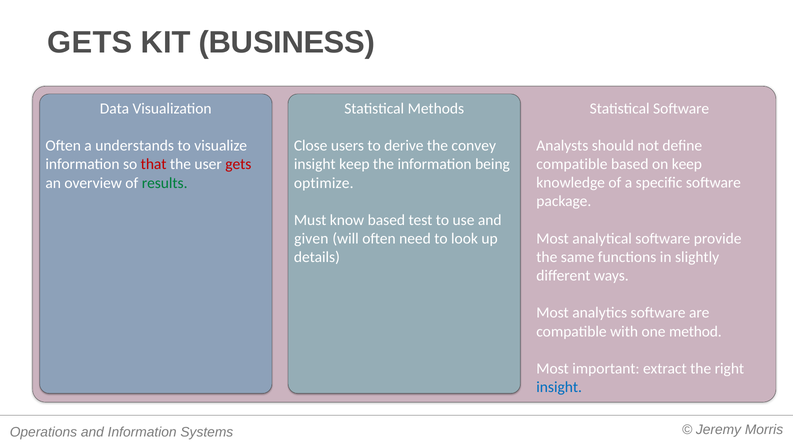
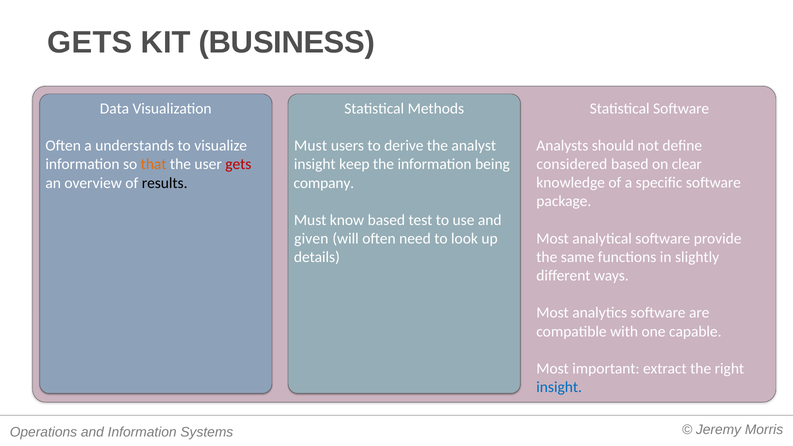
Close at (311, 146): Close -> Must
convey: convey -> analyst
compatible at (572, 164): compatible -> considered
on keep: keep -> clear
that colour: red -> orange
results colour: green -> black
optimize: optimize -> company
method: method -> capable
